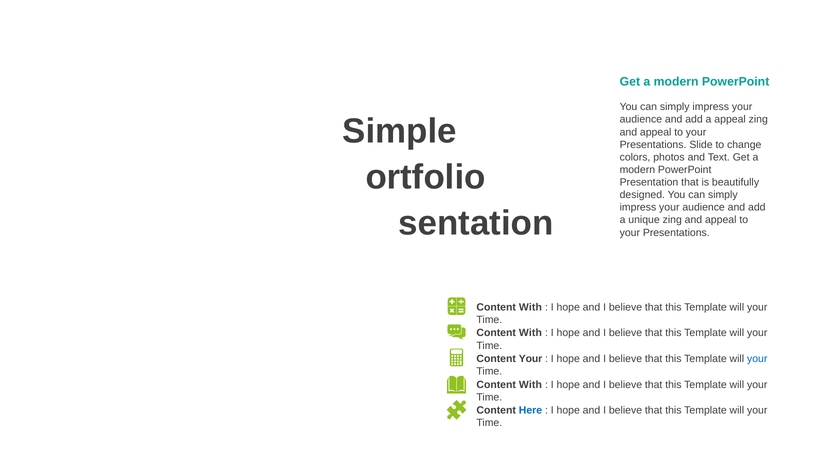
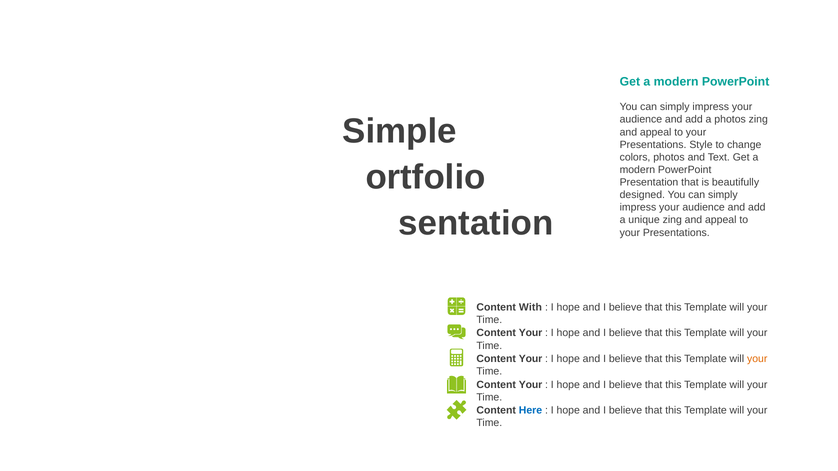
a appeal: appeal -> photos
Slide: Slide -> Style
With at (530, 333): With -> Your
your at (757, 359) colour: blue -> orange
With at (530, 385): With -> Your
